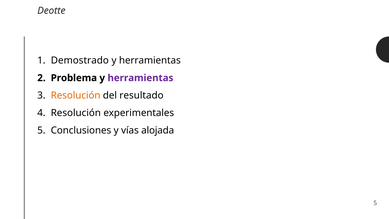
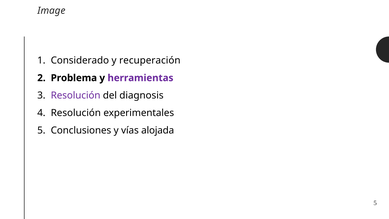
Deotte: Deotte -> Image
Demostrado: Demostrado -> Considerado
herramientas at (150, 60): herramientas -> recuperación
Resolución at (76, 95) colour: orange -> purple
resultado: resultado -> diagnosis
